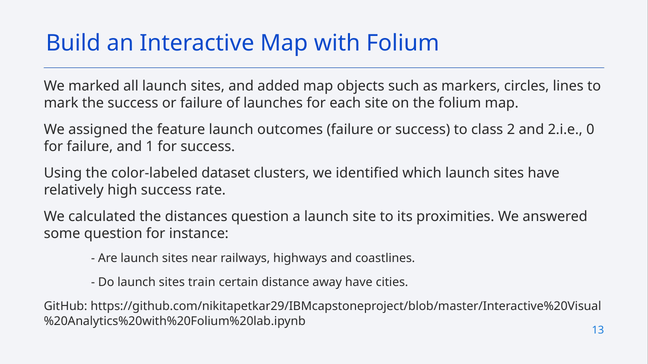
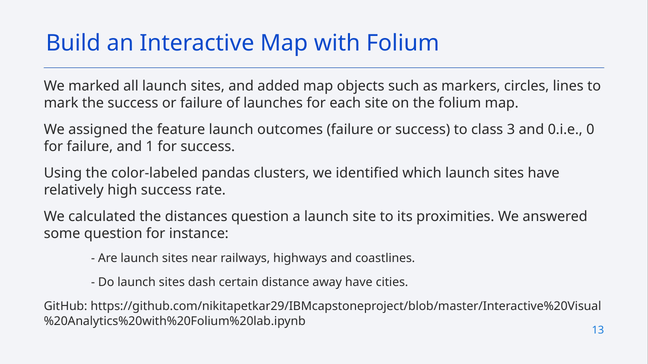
2: 2 -> 3
2.i.e: 2.i.e -> 0.i.e
dataset: dataset -> pandas
train: train -> dash
